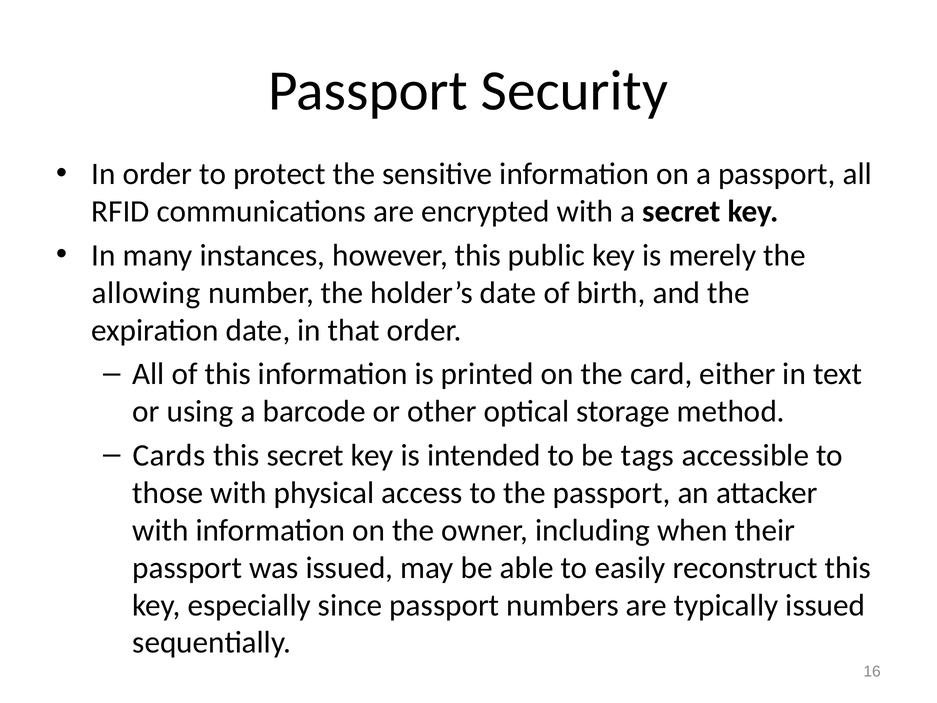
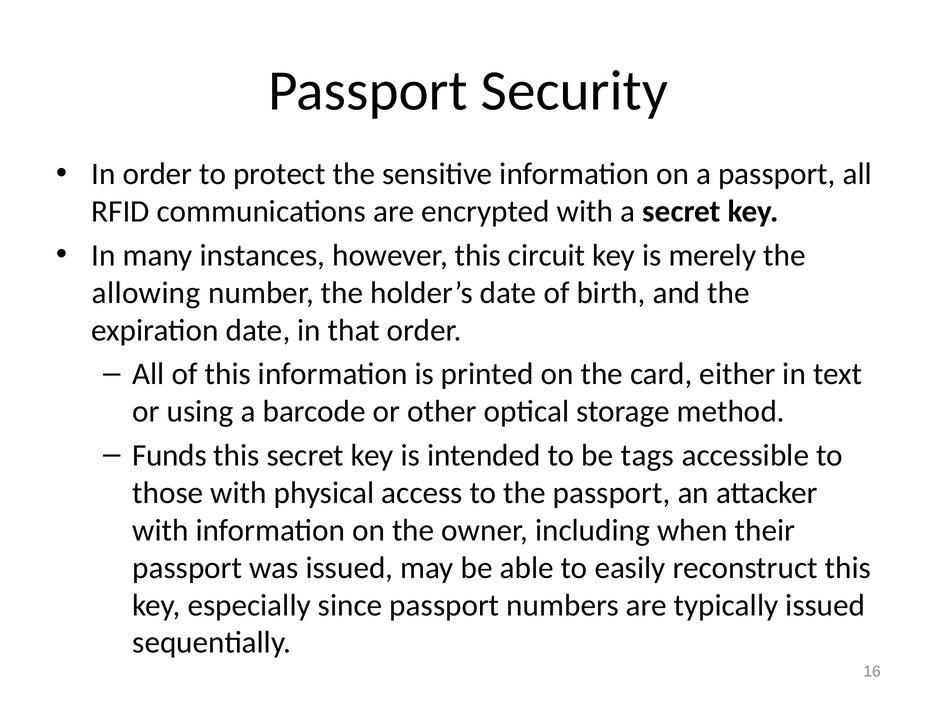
public: public -> circuit
Cards: Cards -> Funds
